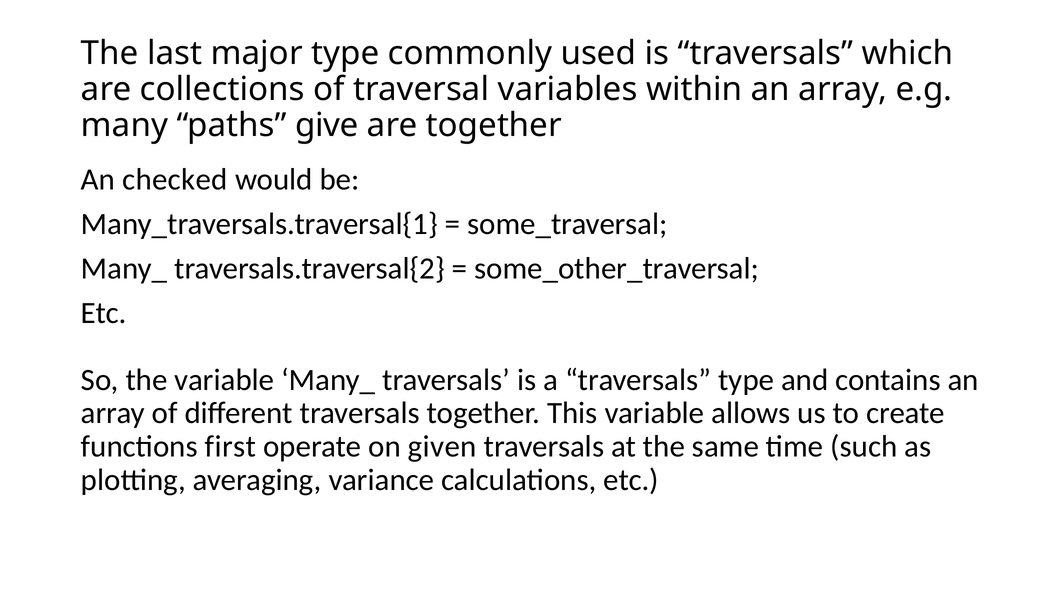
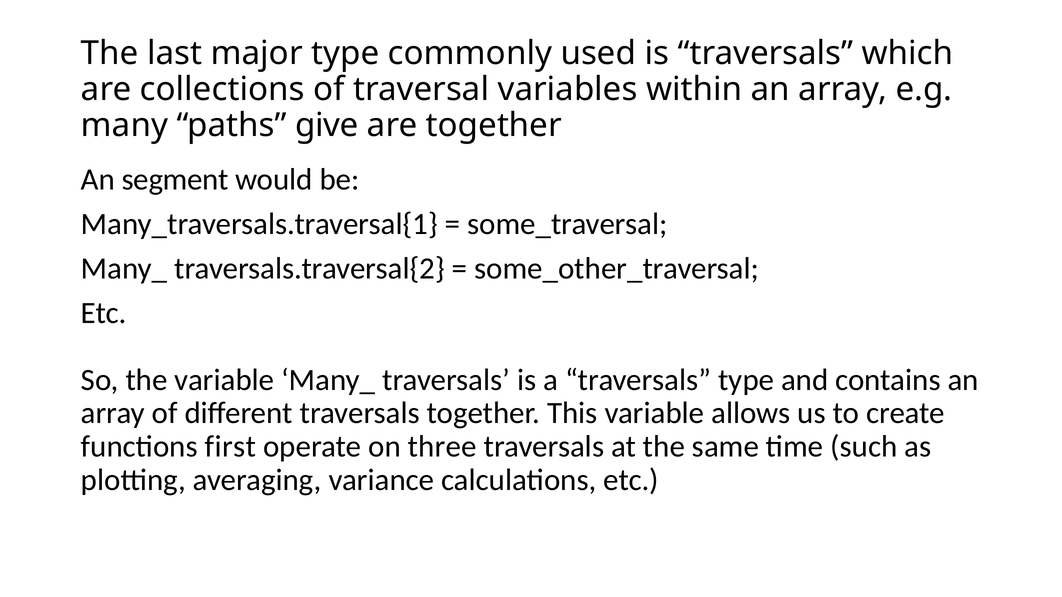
checked: checked -> segment
given: given -> three
